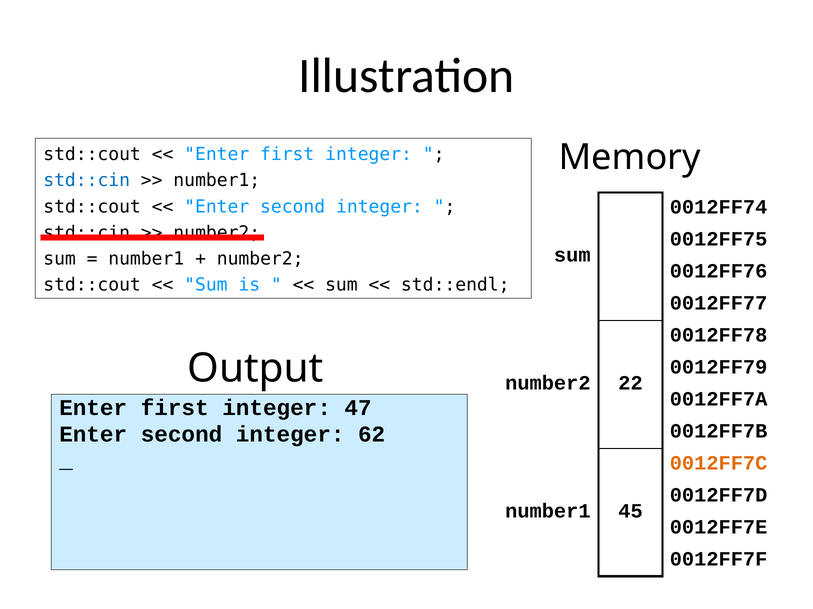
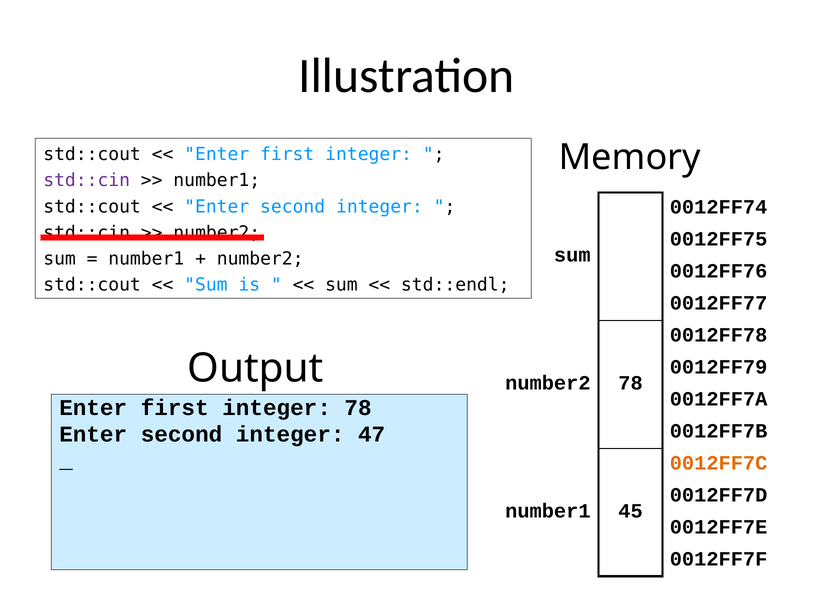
std::cin at (87, 181) colour: blue -> purple
number2 22: 22 -> 78
integer 47: 47 -> 78
62: 62 -> 47
